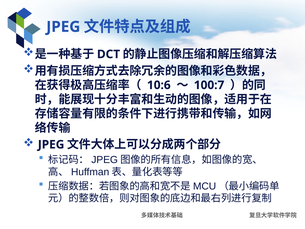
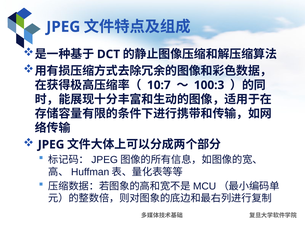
10:6: 10:6 -> 10:7
100:7: 100:7 -> 100:3
